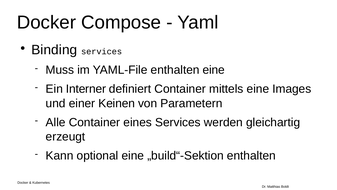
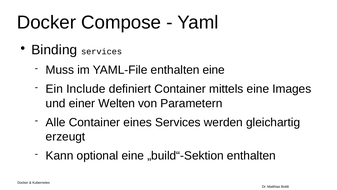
Interner: Interner -> Include
Keinen: Keinen -> Welten
